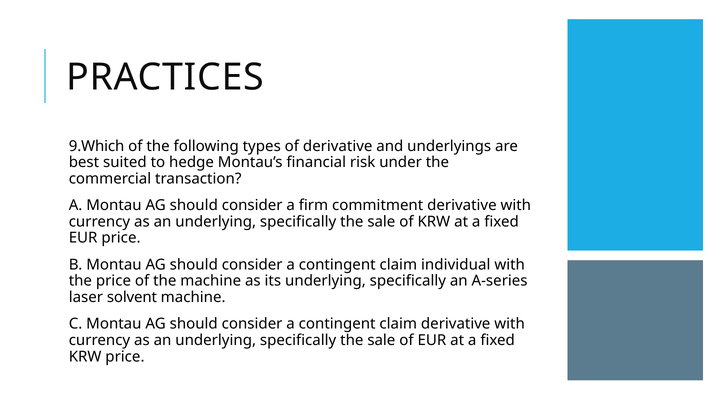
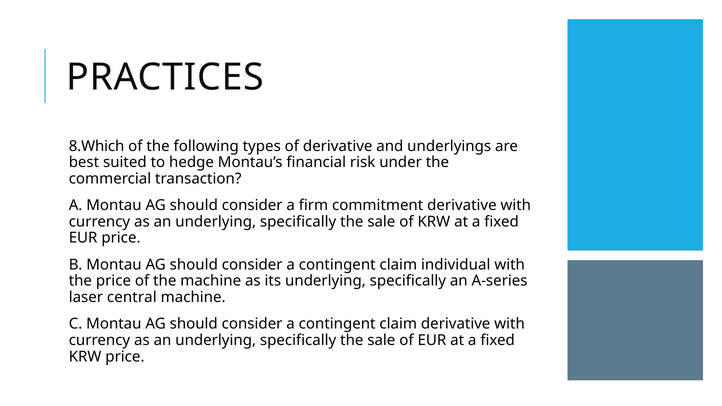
9.Which: 9.Which -> 8.Which
solvent: solvent -> central
